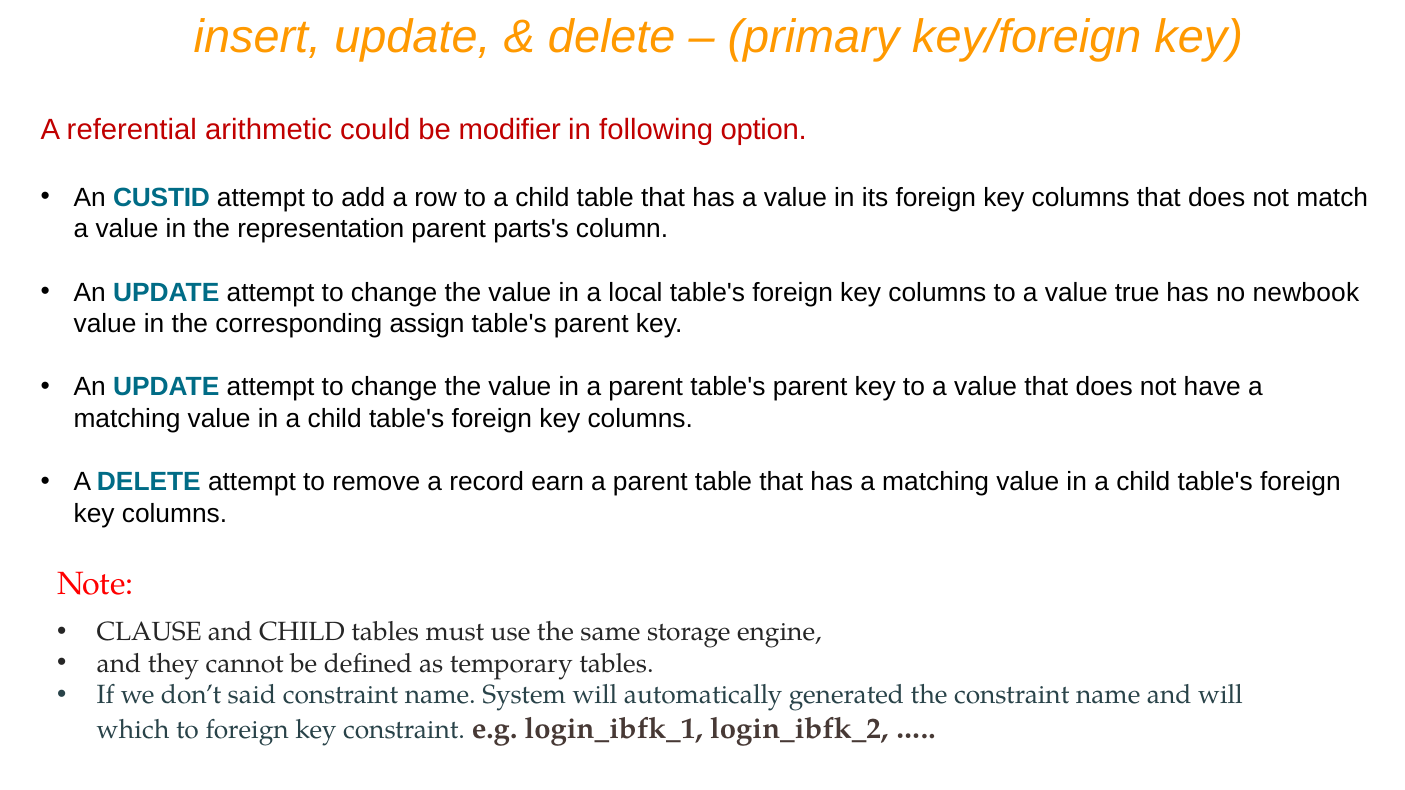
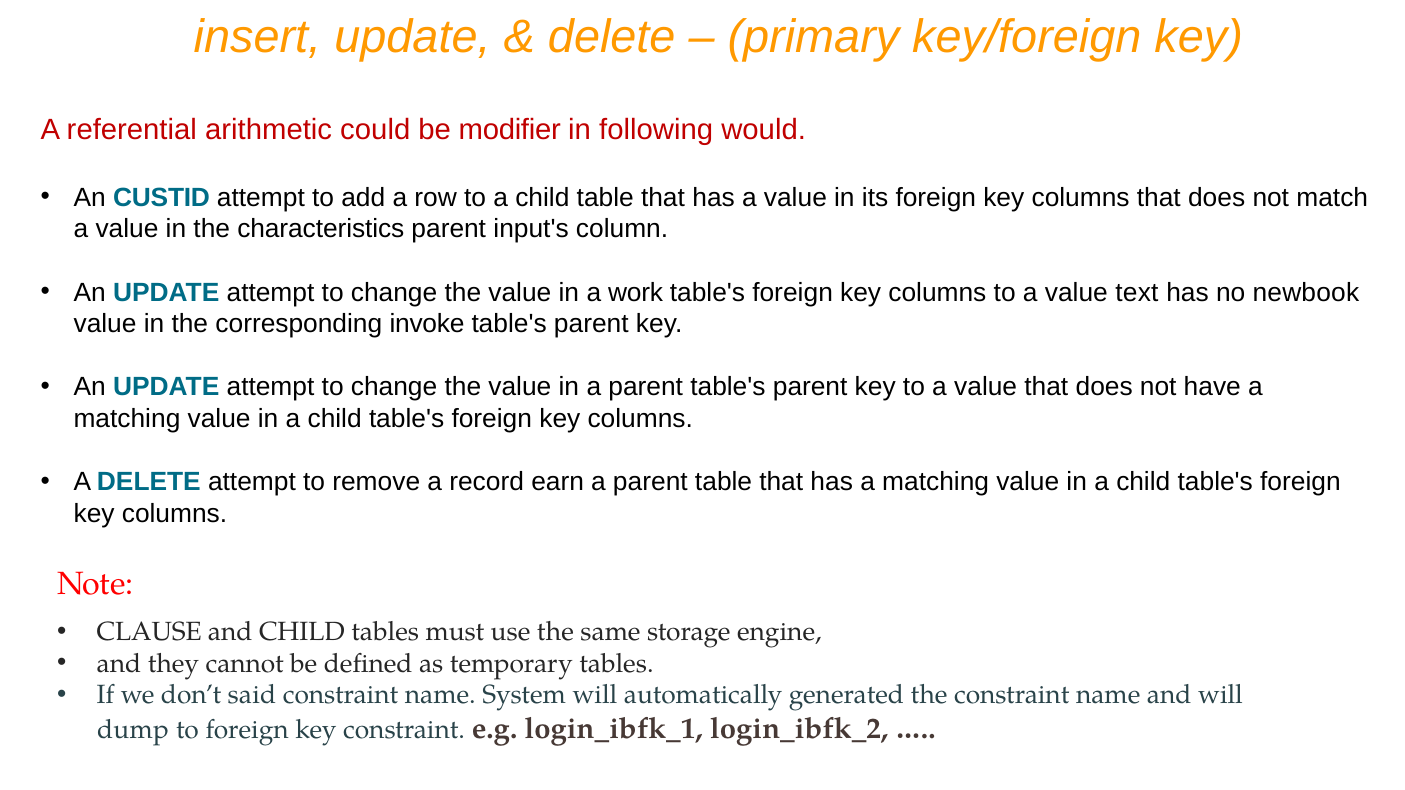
option: option -> would
representation: representation -> characteristics
parts's: parts's -> input's
local: local -> work
true: true -> text
assign: assign -> invoke
which: which -> dump
